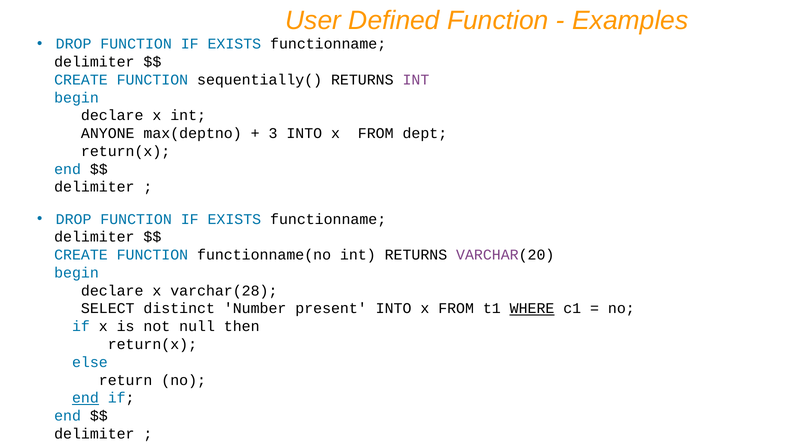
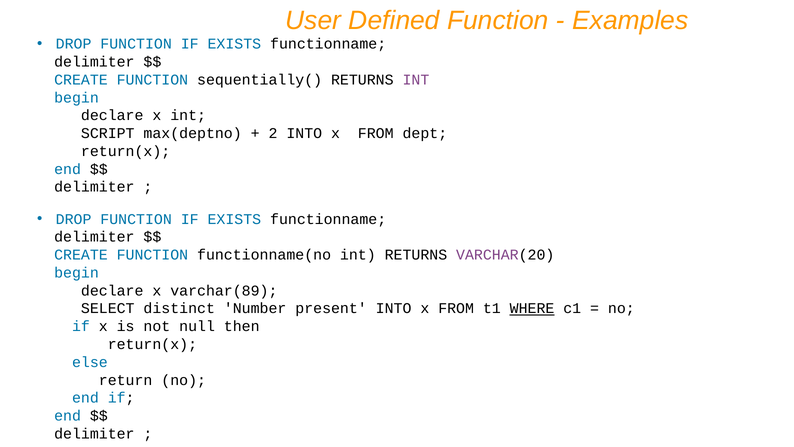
ANYONE: ANYONE -> SCRIPT
3: 3 -> 2
varchar(28: varchar(28 -> varchar(89
end at (85, 398) underline: present -> none
